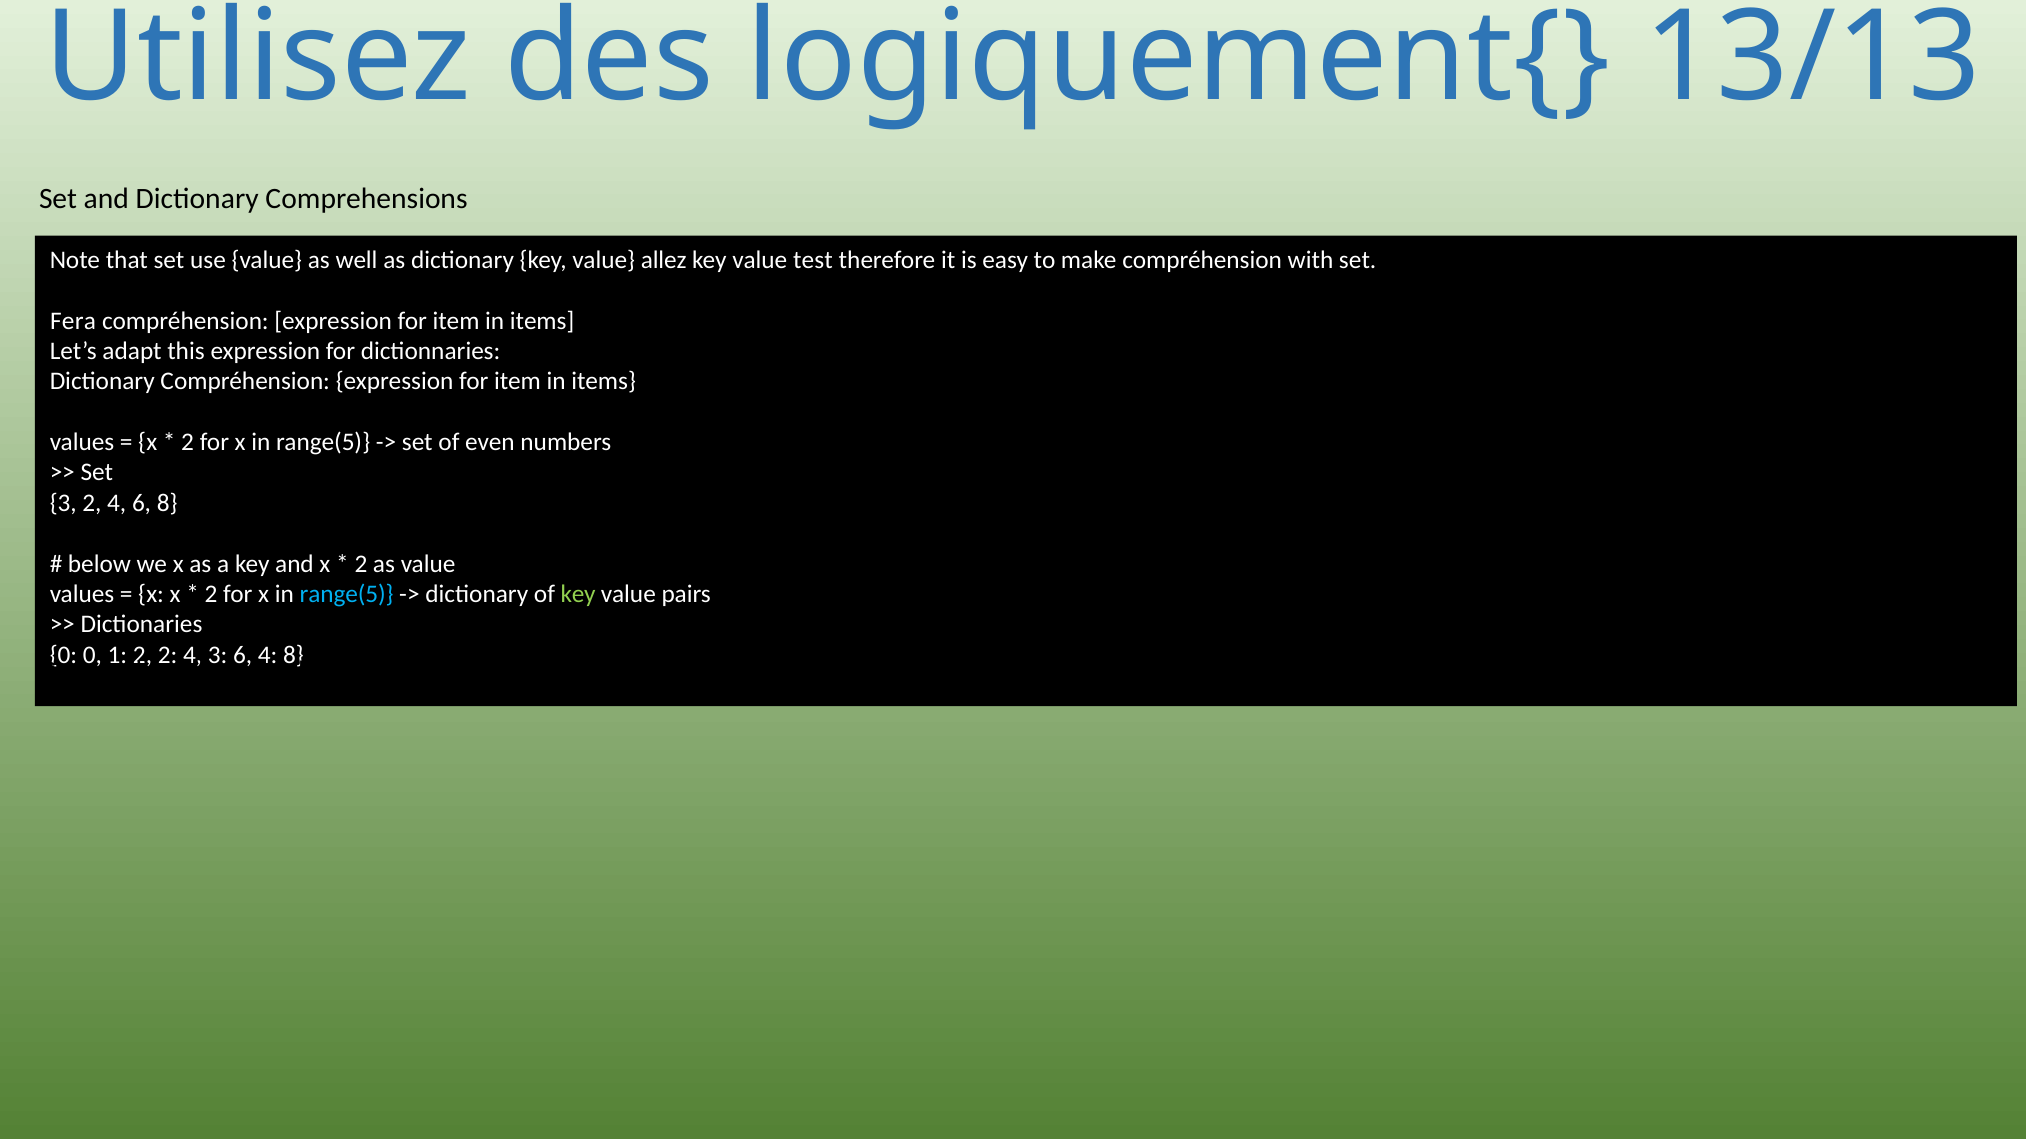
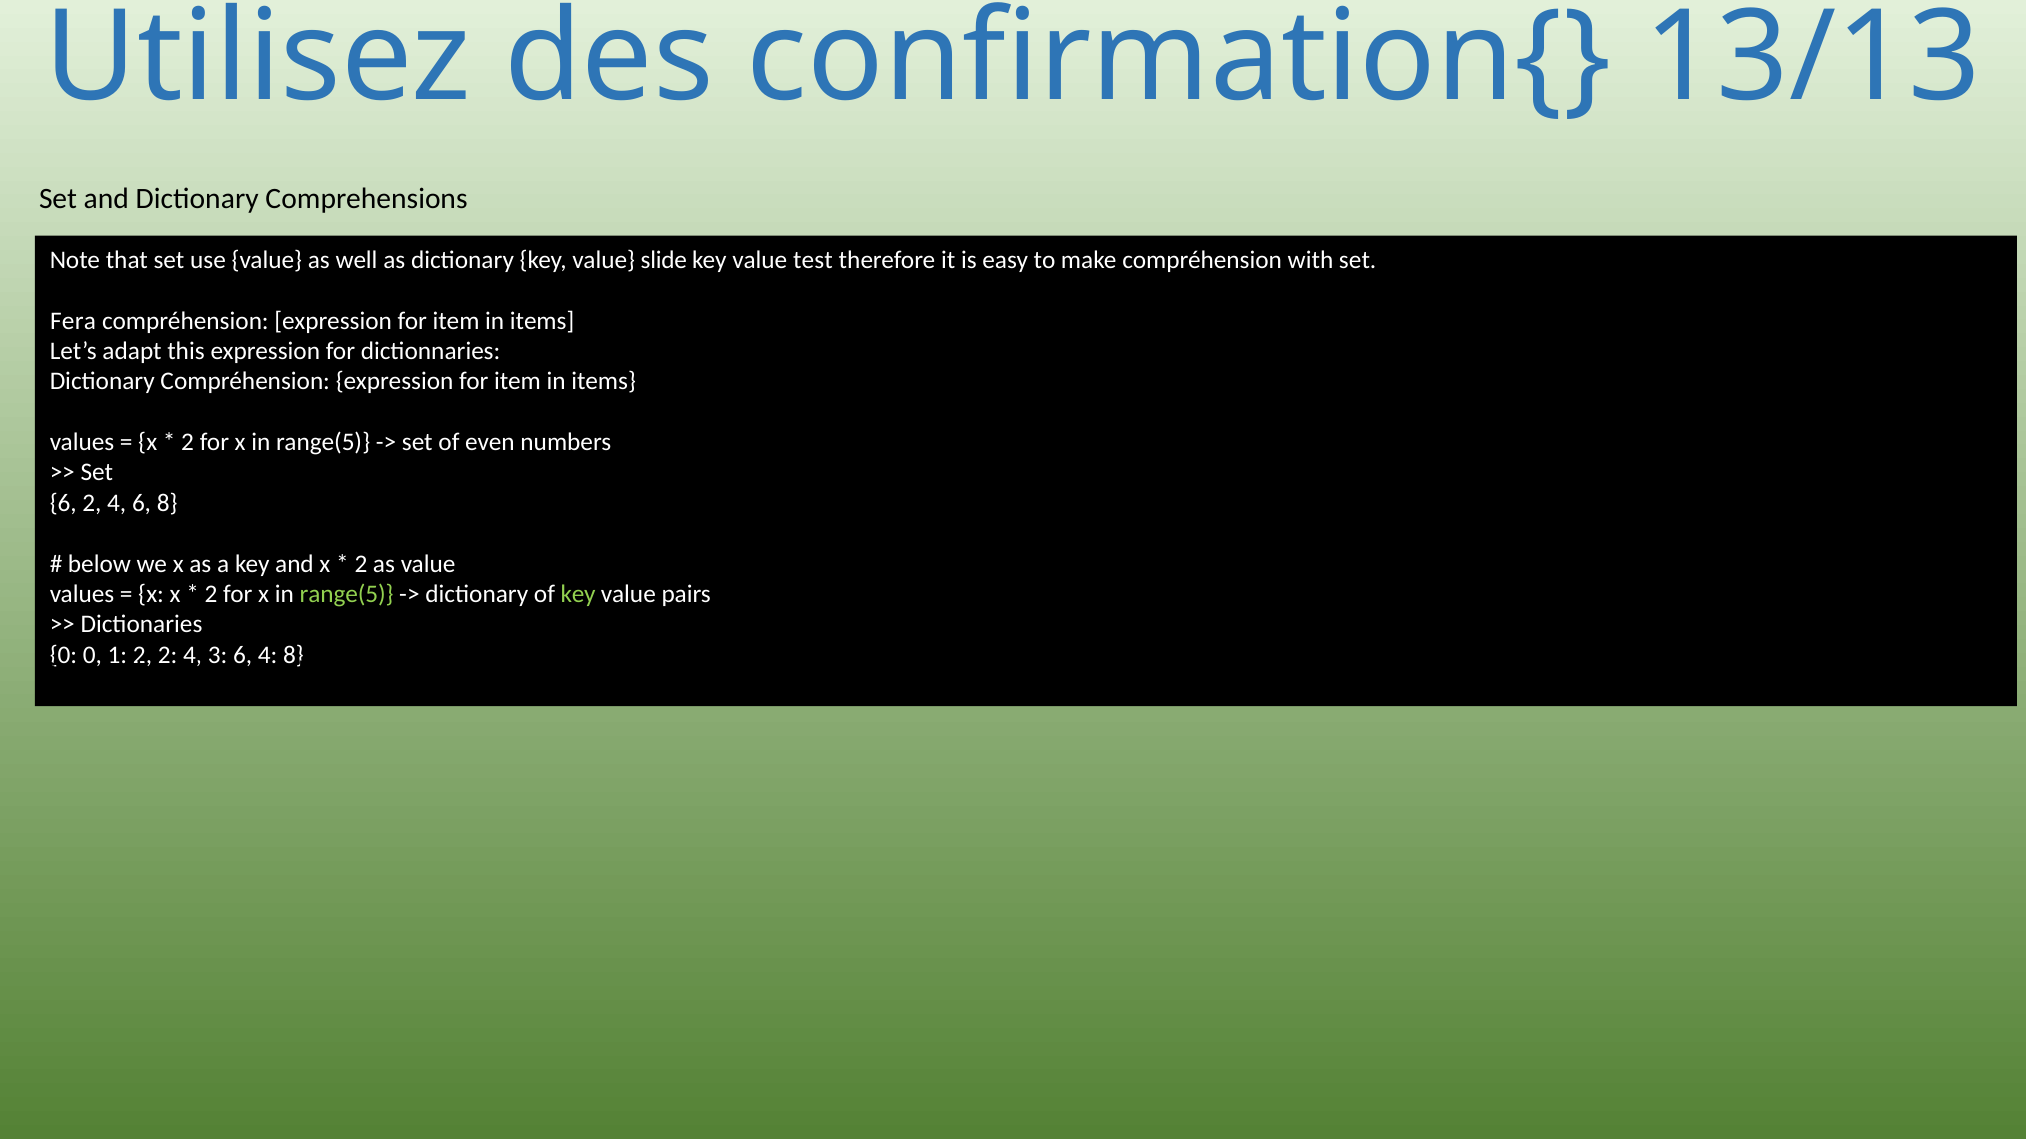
logiquement{: logiquement{ -> confirmation{
allez: allez -> slide
3 at (63, 503): 3 -> 6
range(5 at (347, 594) colour: light blue -> light green
